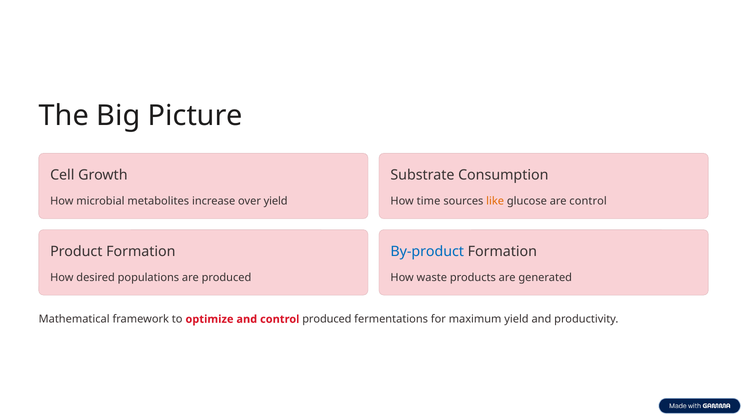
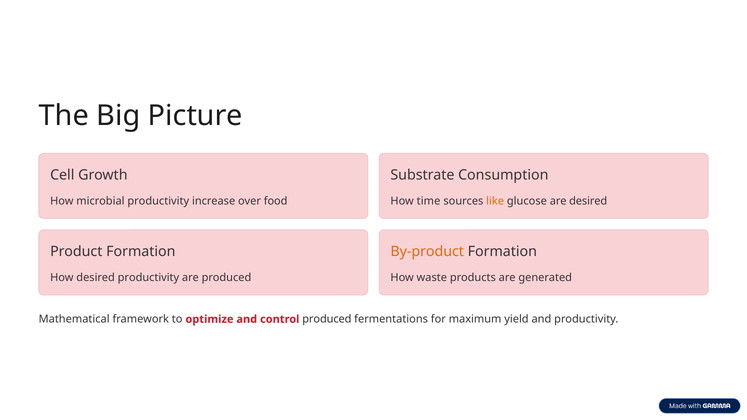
microbial metabolites: metabolites -> productivity
over yield: yield -> food
are control: control -> desired
By-product colour: blue -> orange
desired populations: populations -> productivity
